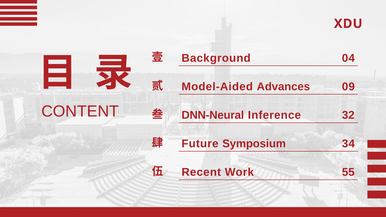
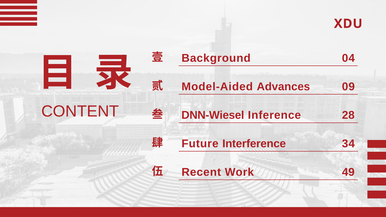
DNN-Neural: DNN-Neural -> DNN-Wiesel
32: 32 -> 28
Symposium: Symposium -> Interference
55: 55 -> 49
